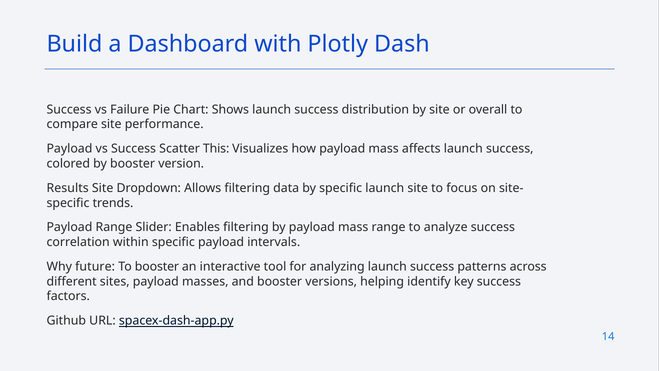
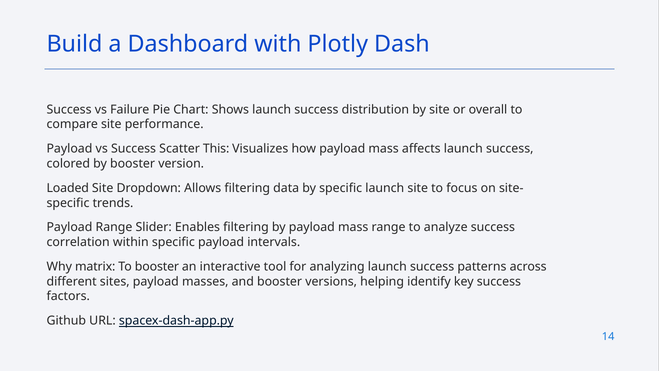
Results: Results -> Loaded
future: future -> matrix
